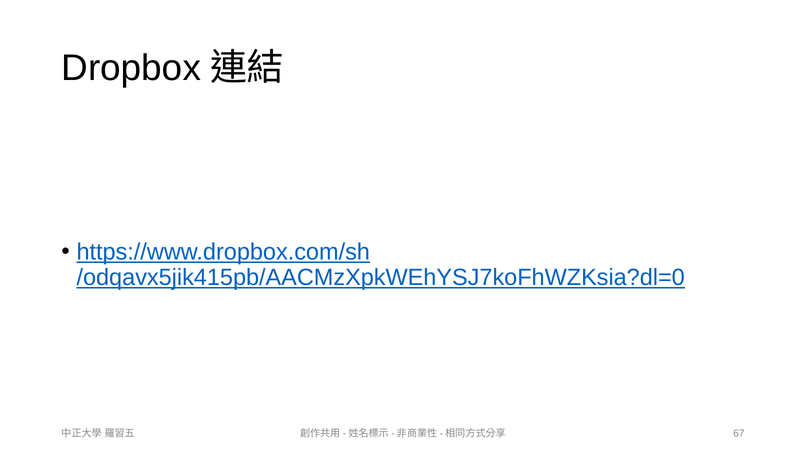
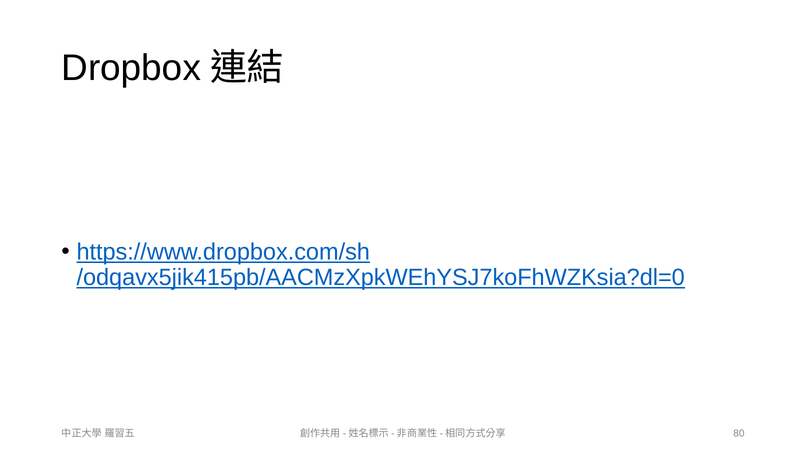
67: 67 -> 80
